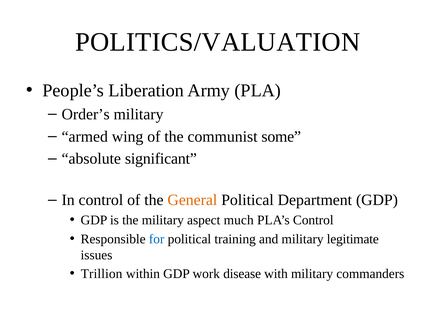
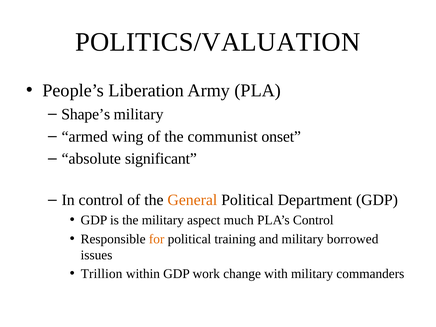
Order’s: Order’s -> Shape’s
some: some -> onset
for colour: blue -> orange
legitimate: legitimate -> borrowed
disease: disease -> change
